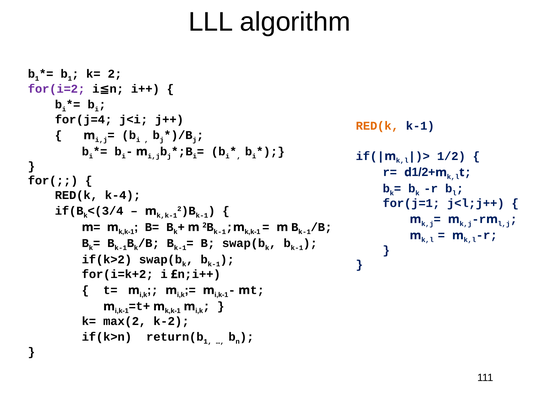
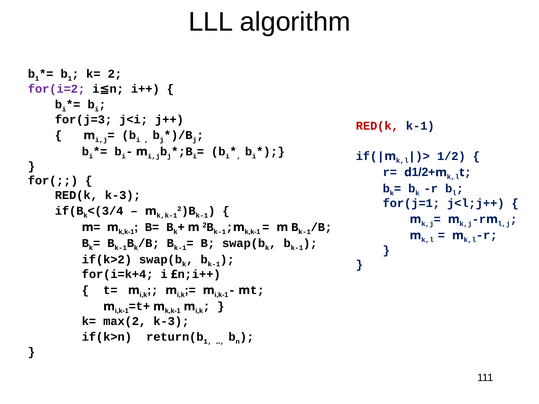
for(j=4: for(j=4 -> for(j=3
RED(k at (377, 126) colour: orange -> red
RED(k k-4: k-4 -> k-3
for(i=k+2: for(i=k+2 -> for(i=k+4
max(2 k-2: k-2 -> k-3
